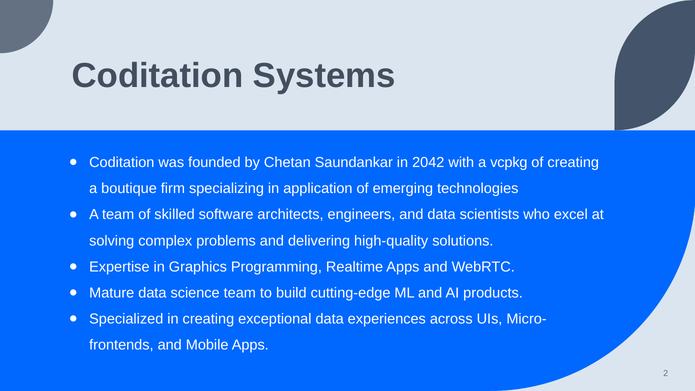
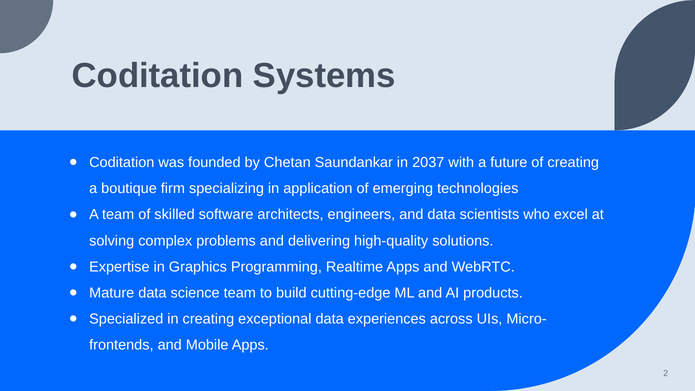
2042: 2042 -> 2037
vcpkg: vcpkg -> future
